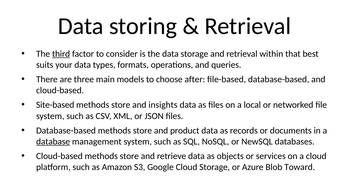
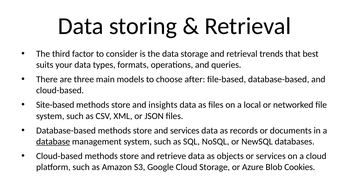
third underline: present -> none
within: within -> trends
and product: product -> services
Toward: Toward -> Cookies
